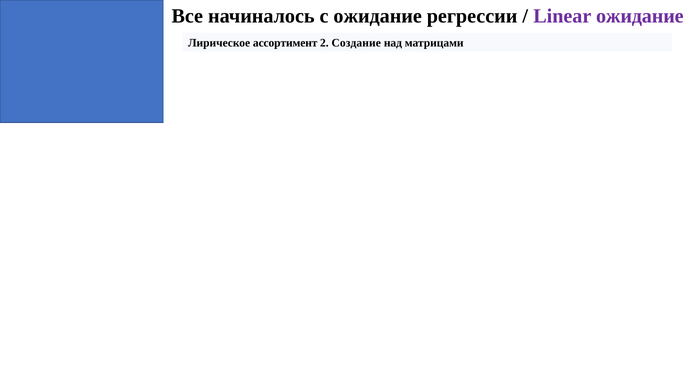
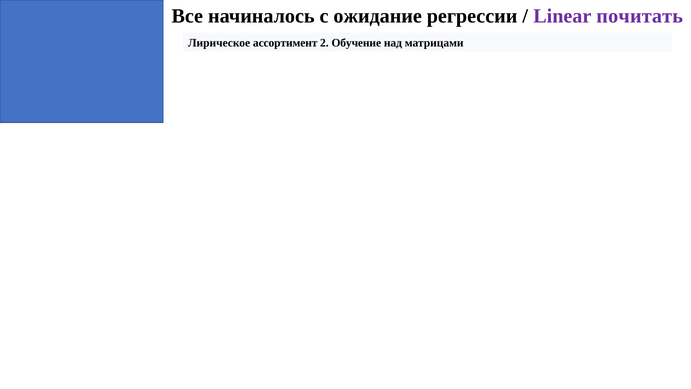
Linear ожидание: ожидание -> почитать
Создание: Создание -> Обучение
